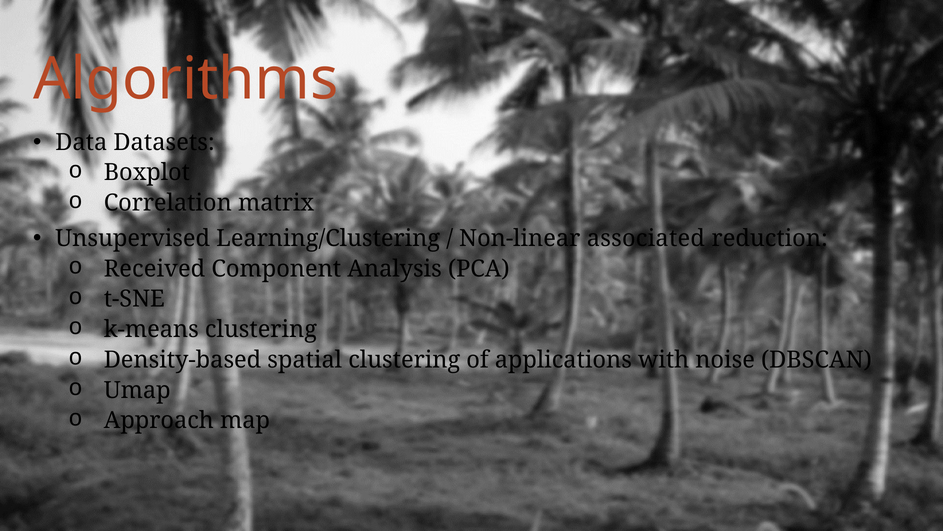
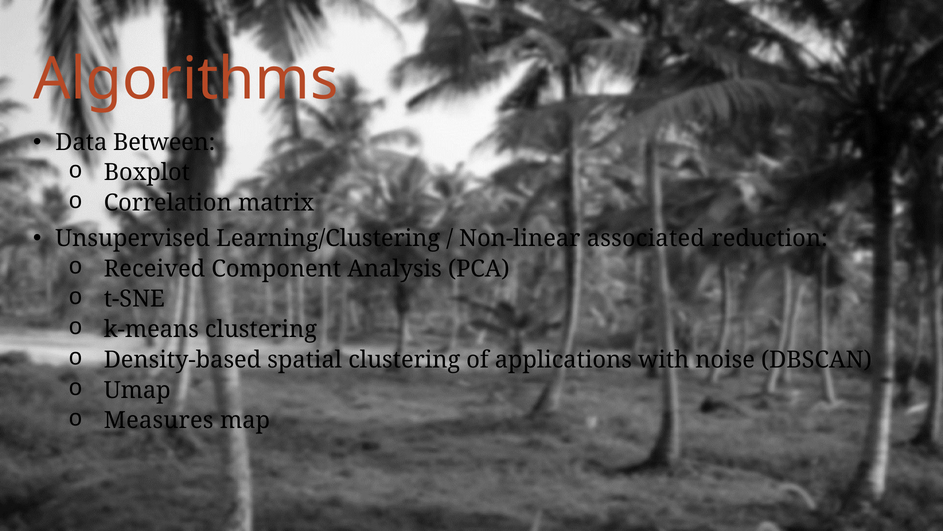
Datasets: Datasets -> Between
Approach: Approach -> Measures
